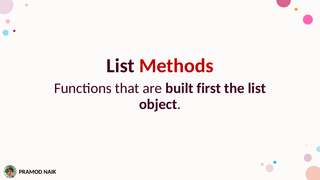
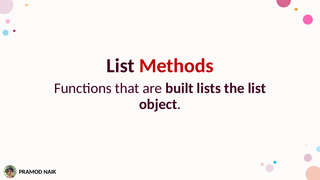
first: first -> lists
